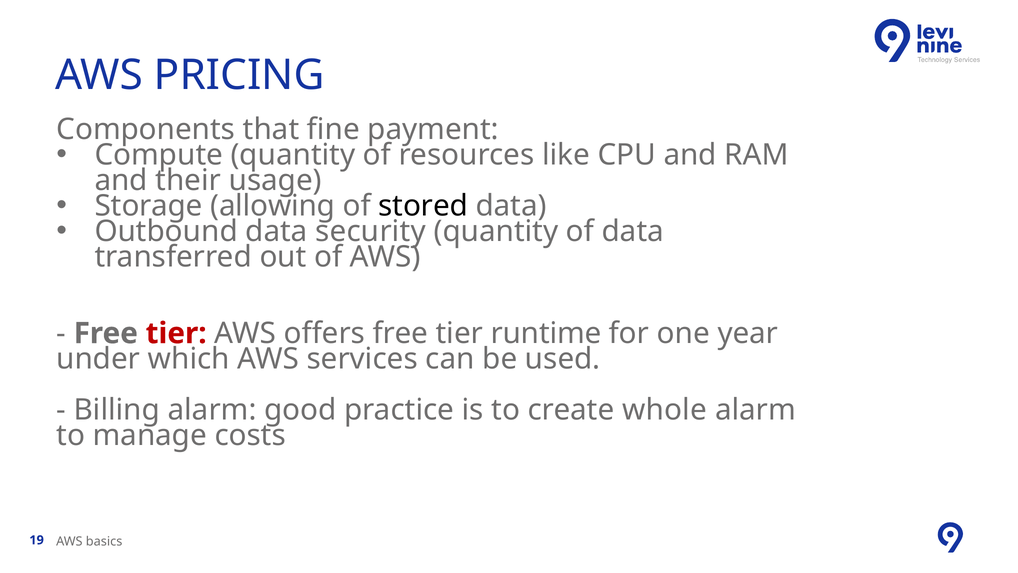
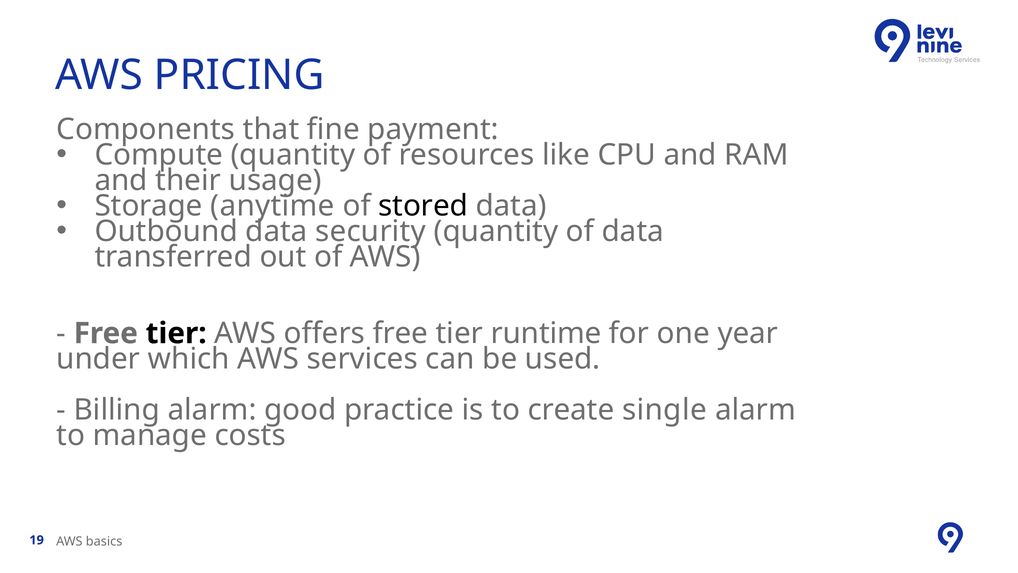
allowing: allowing -> anytime
tier at (176, 333) colour: red -> black
whole: whole -> single
